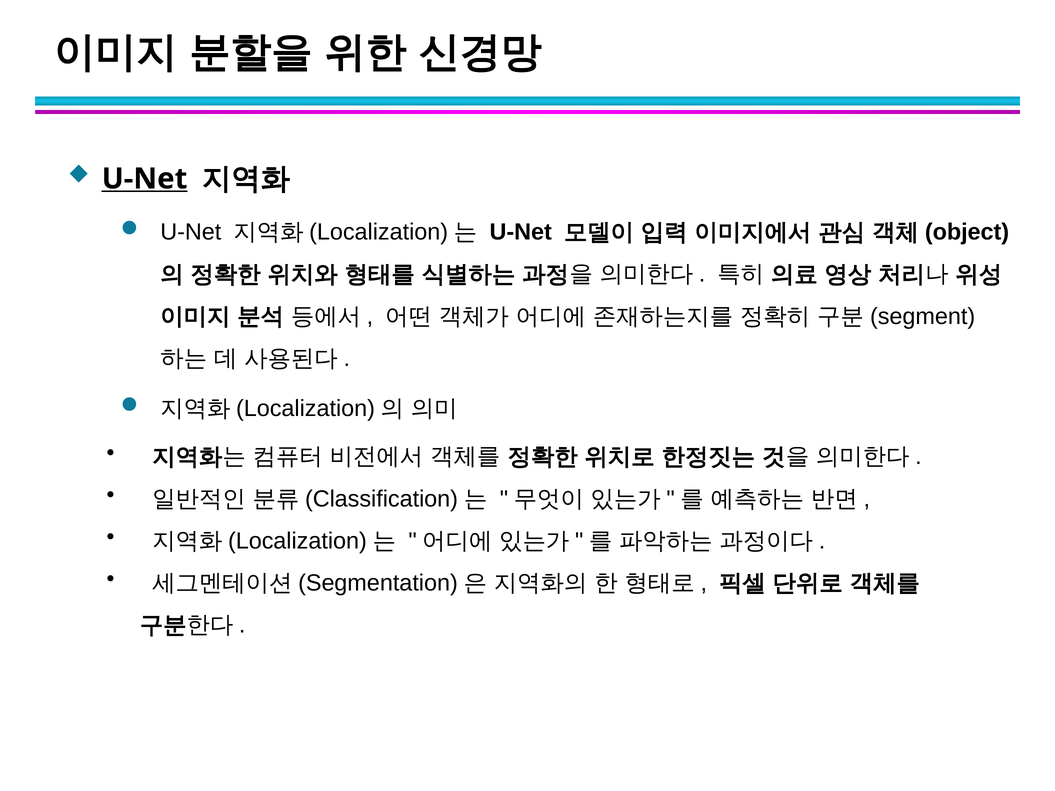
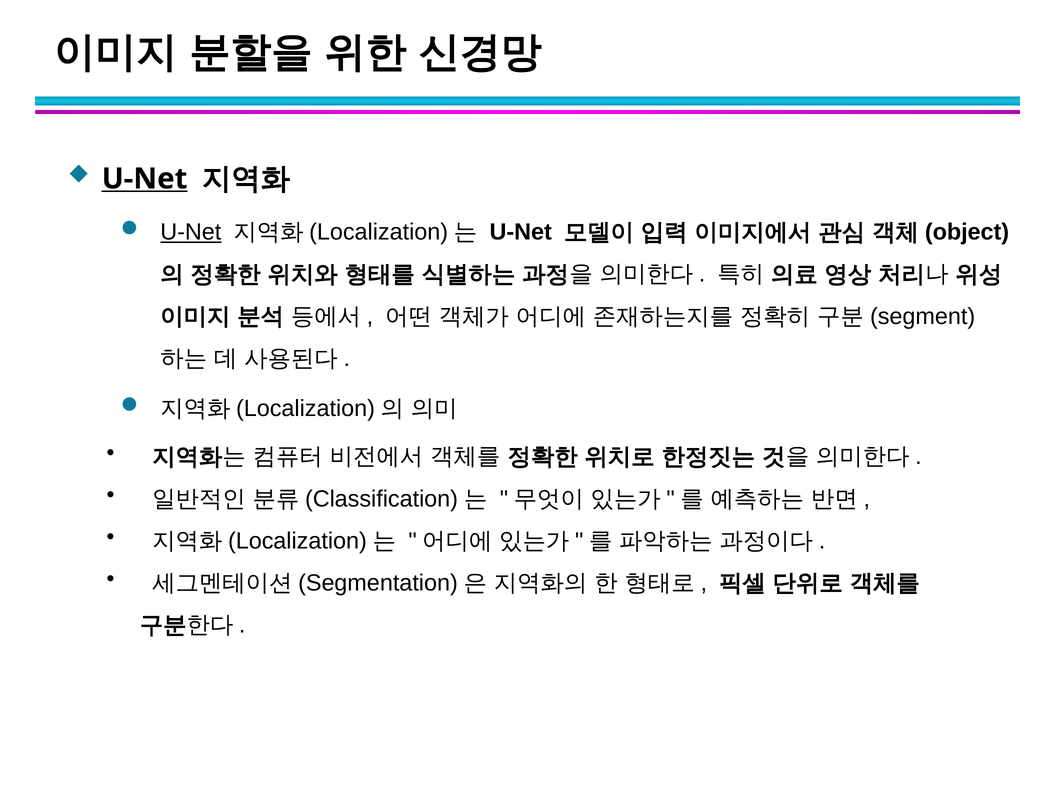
U-Net at (191, 232) underline: none -> present
